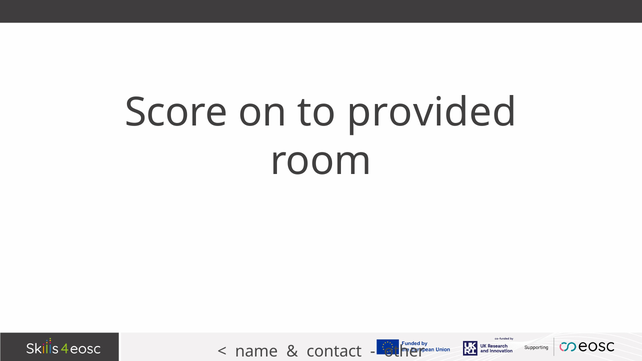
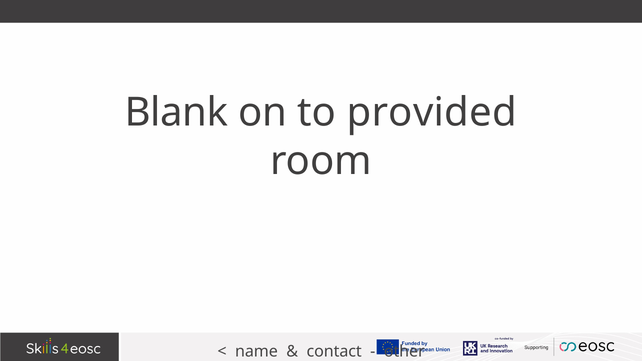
Score: Score -> Blank
